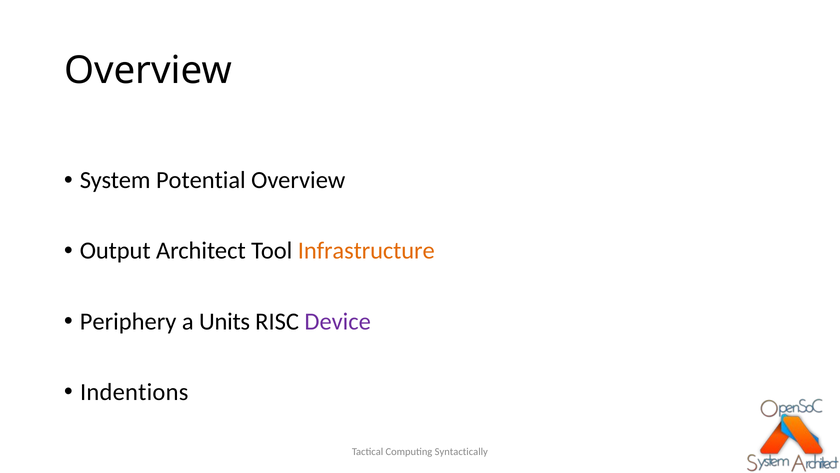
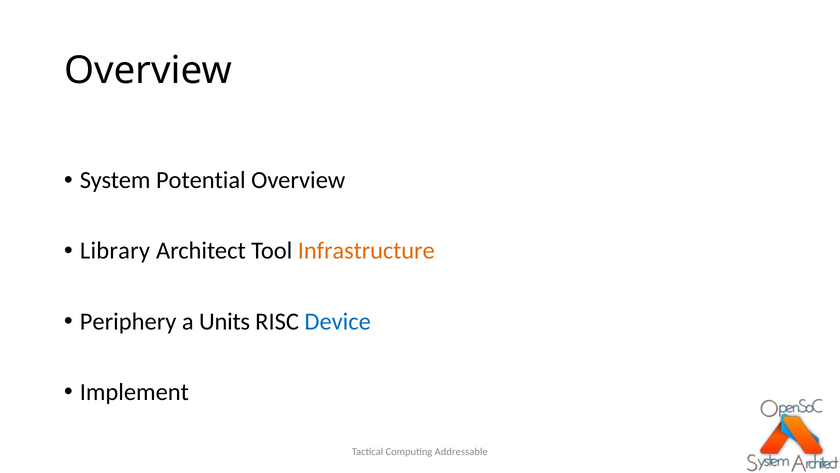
Output: Output -> Library
Device colour: purple -> blue
Indentions: Indentions -> Implement
Syntactically: Syntactically -> Addressable
